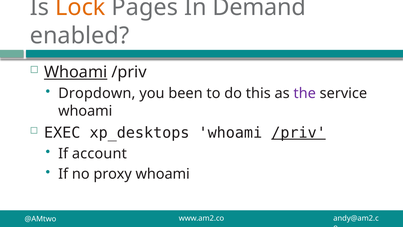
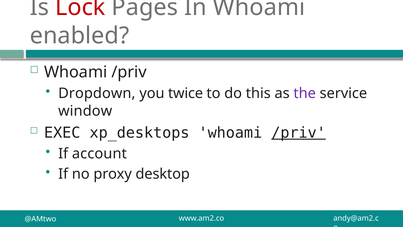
Lock colour: orange -> red
In Demand: Demand -> Whoami
Whoami at (76, 72) underline: present -> none
been: been -> twice
whoami at (85, 111): whoami -> window
proxy whoami: whoami -> desktop
